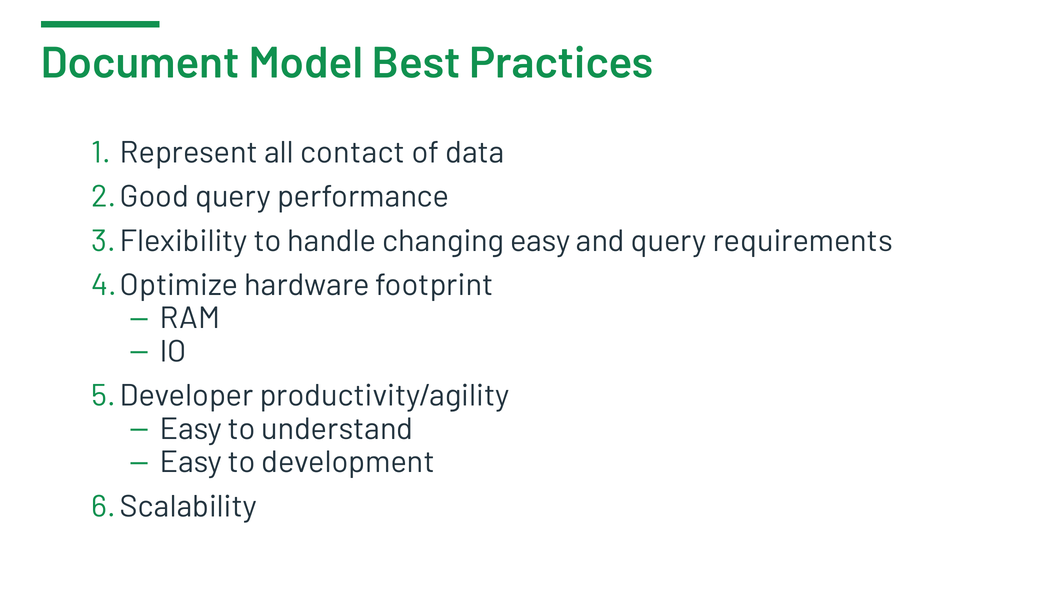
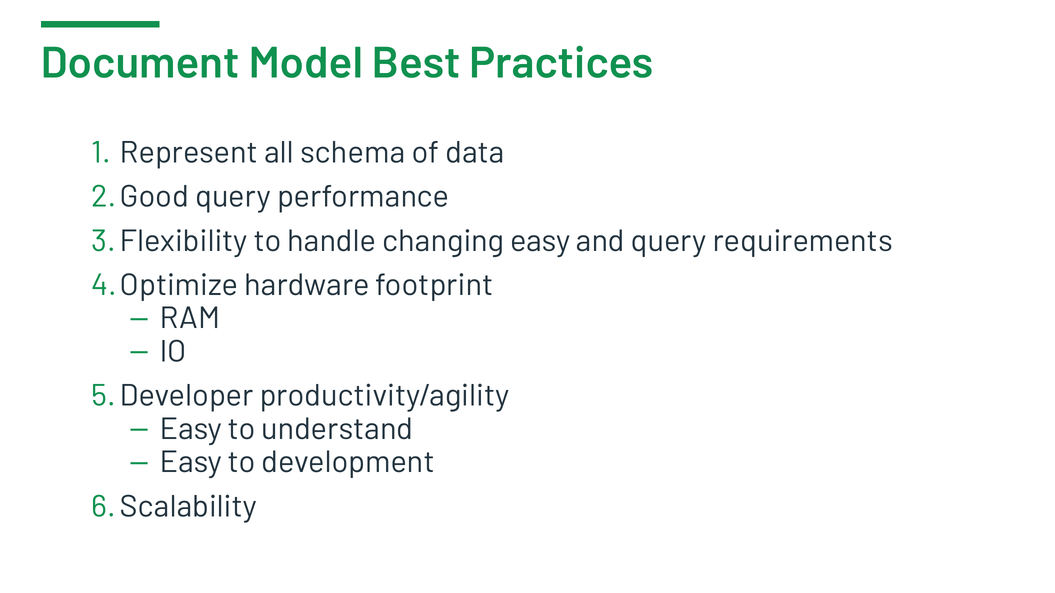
contact: contact -> schema
